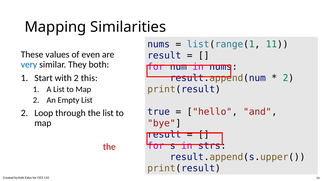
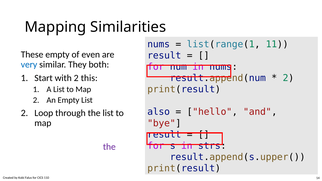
These values: values -> empty
true: true -> also
the at (109, 147) colour: red -> purple
